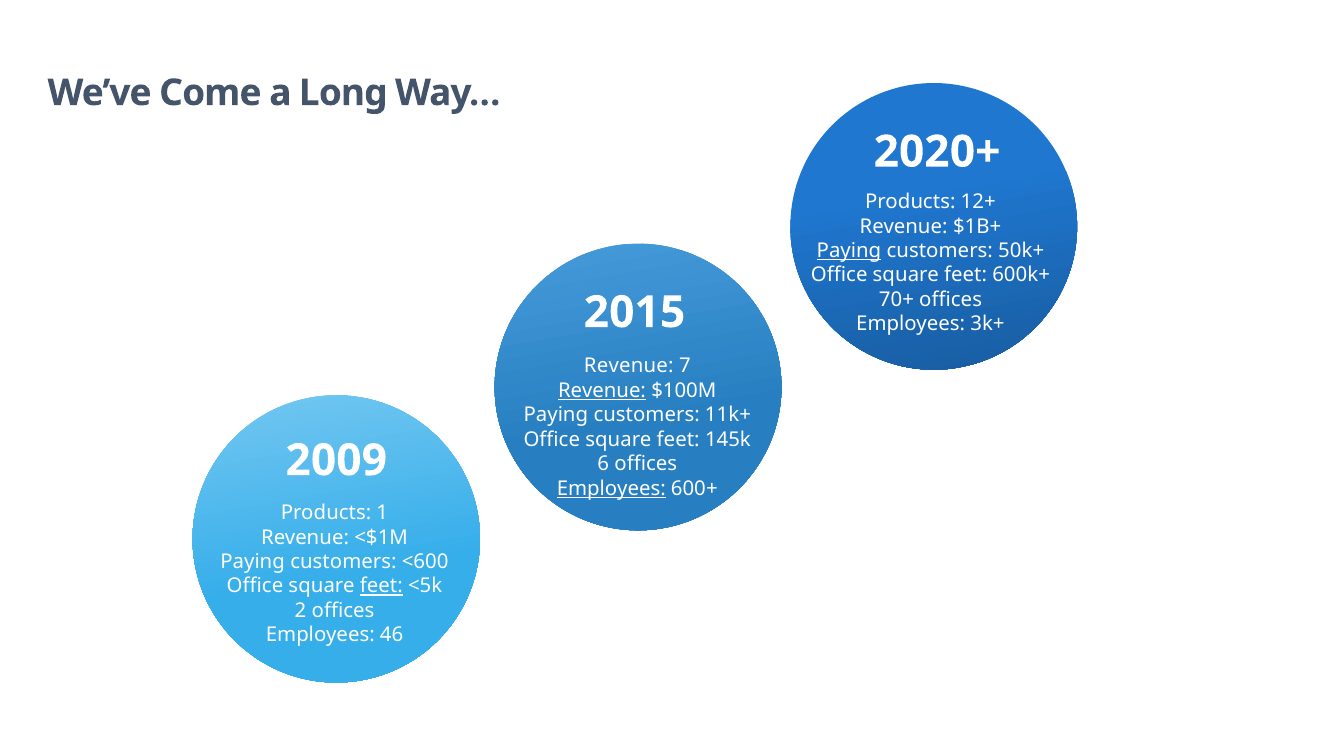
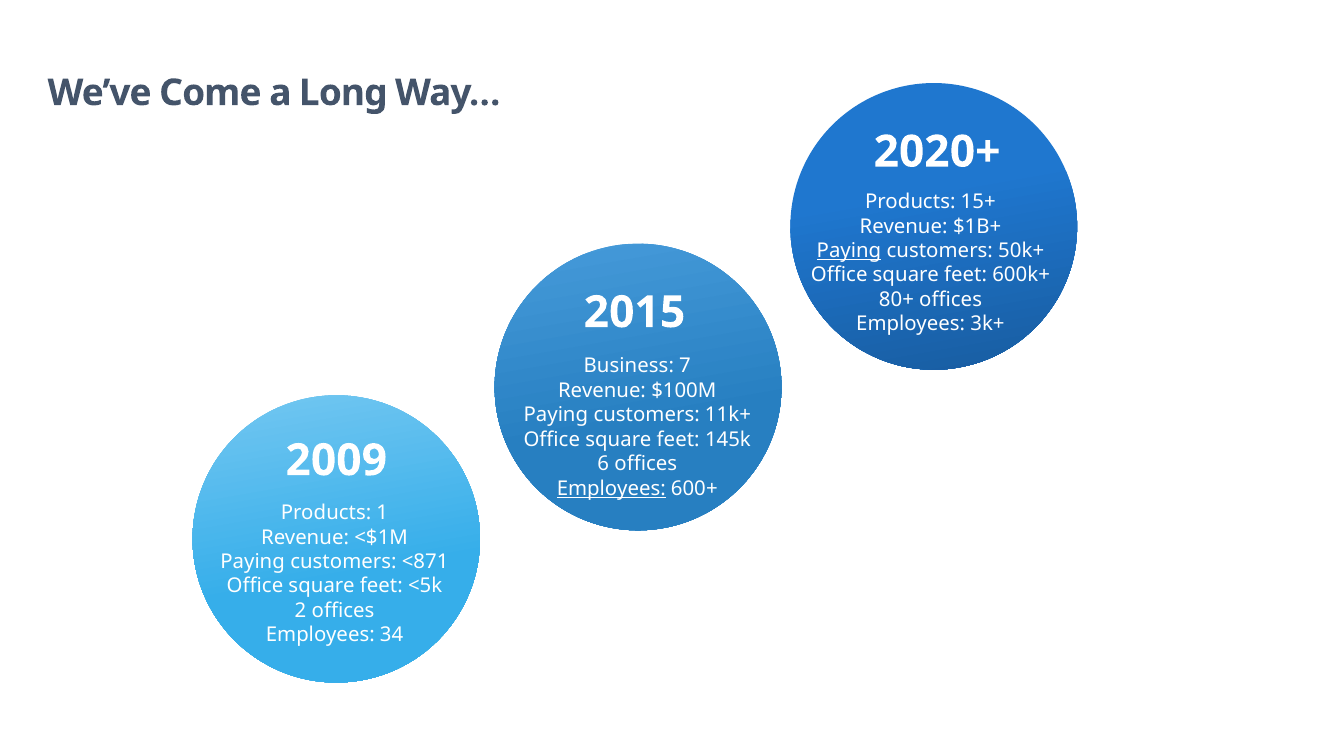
12+: 12+ -> 15+
70+: 70+ -> 80+
Revenue at (629, 366): Revenue -> Business
Revenue at (602, 391) underline: present -> none
<600: <600 -> <871
feet at (381, 587) underline: present -> none
46: 46 -> 34
